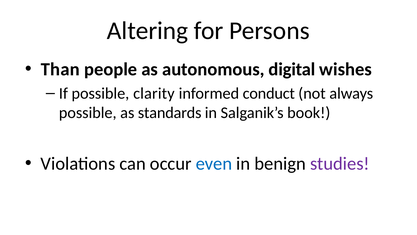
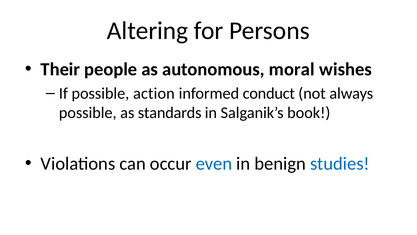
Than: Than -> Their
digital: digital -> moral
clarity: clarity -> action
studies colour: purple -> blue
